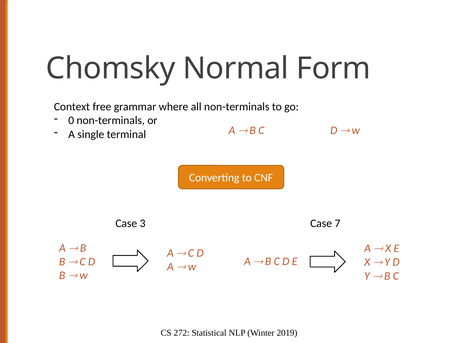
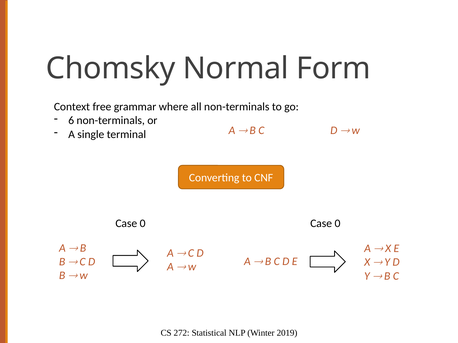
0: 0 -> 6
3 at (143, 224): 3 -> 0
7 at (338, 224): 7 -> 0
